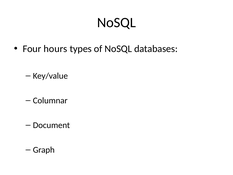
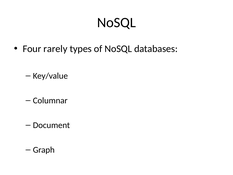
hours: hours -> rarely
